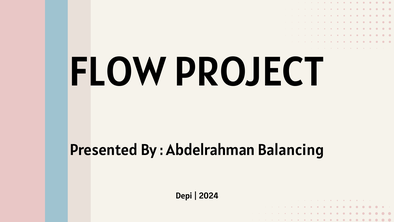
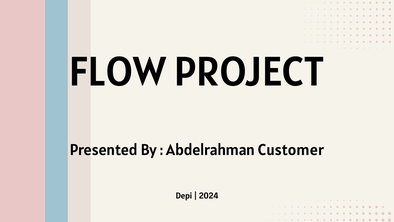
Balancing: Balancing -> Customer
